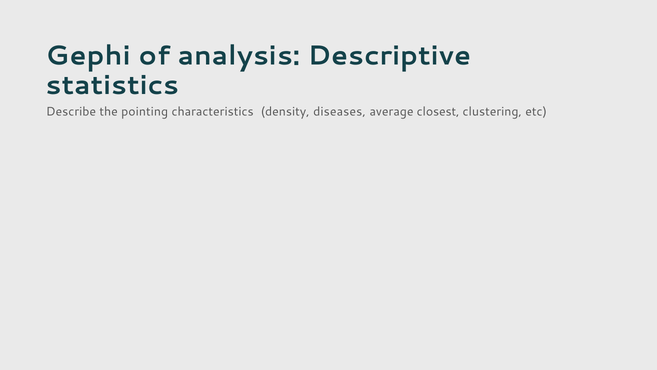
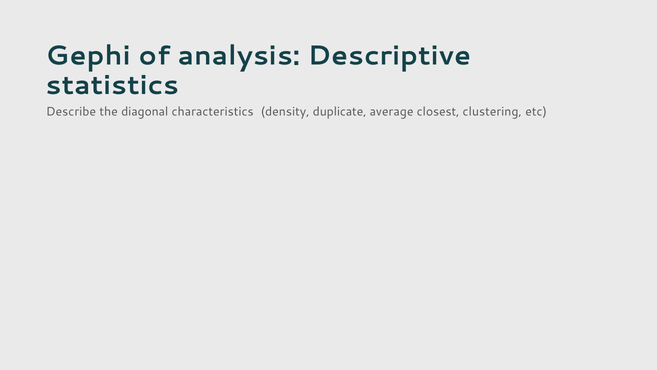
pointing: pointing -> diagonal
diseases: diseases -> duplicate
